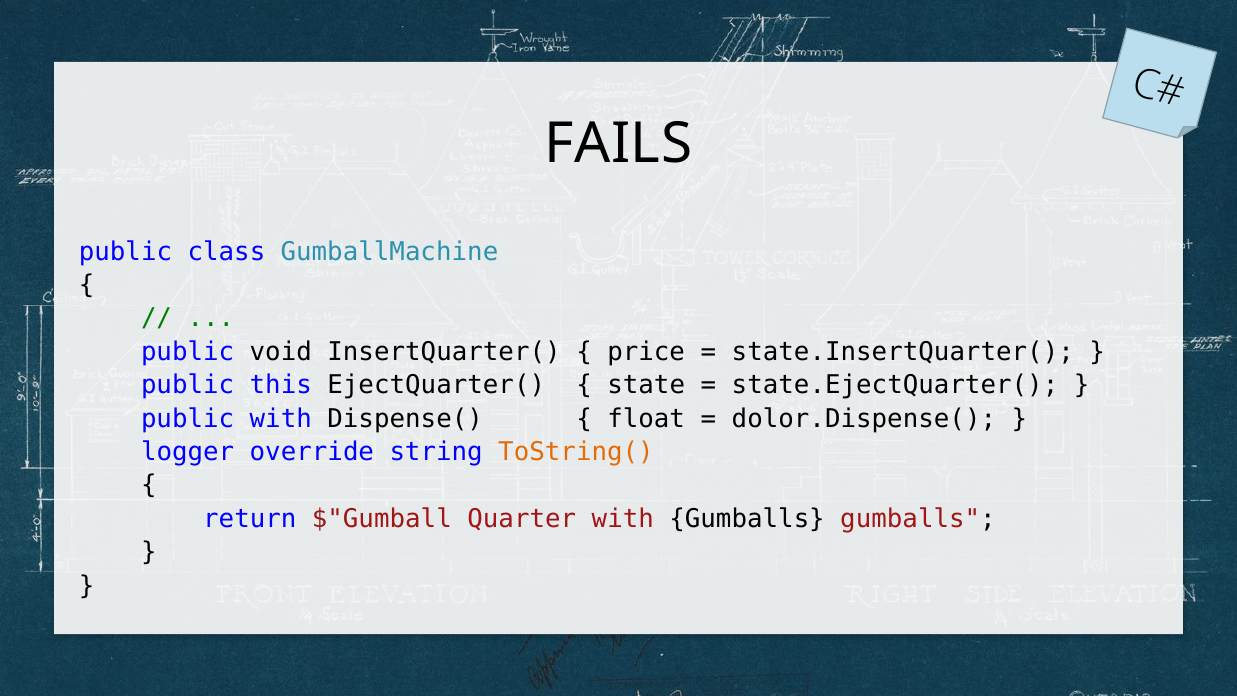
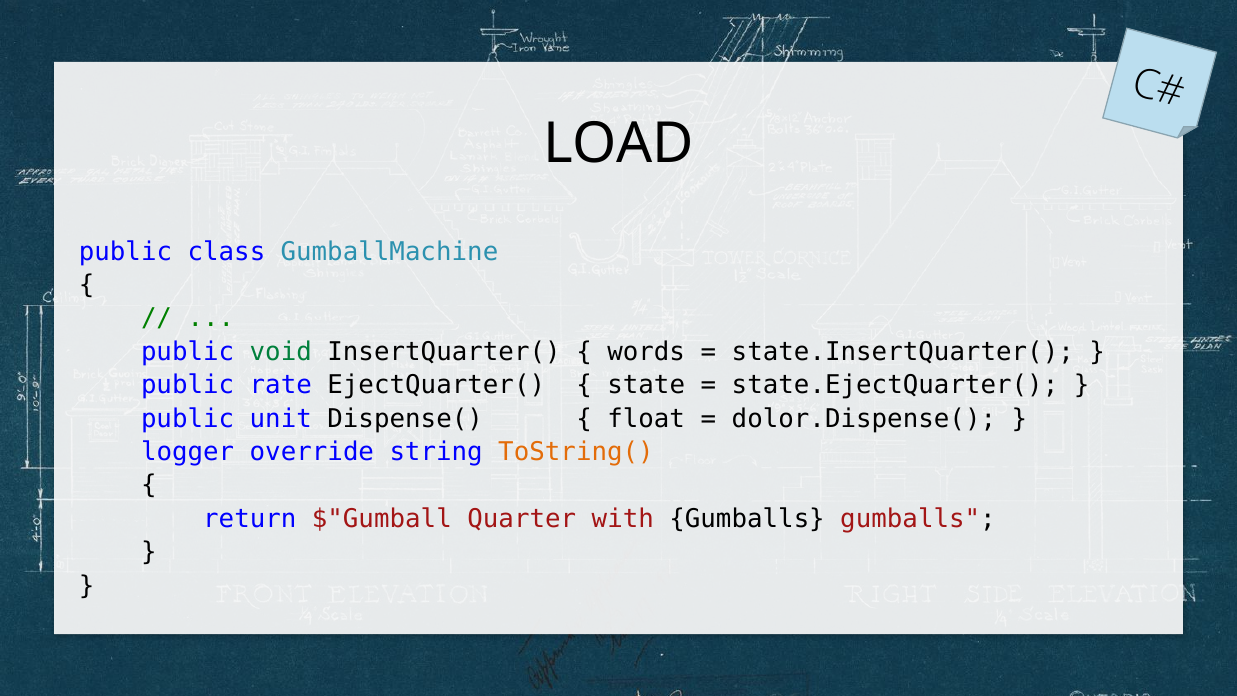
FAILS: FAILS -> LOAD
void colour: black -> green
price: price -> words
this: this -> rate
public with: with -> unit
